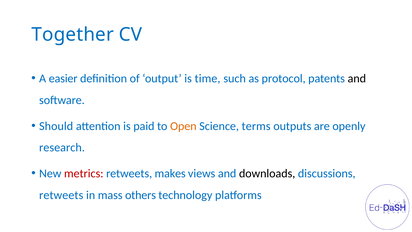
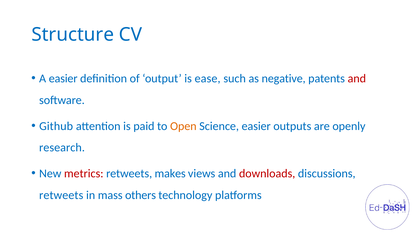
Together: Together -> Structure
time: time -> ease
protocol: protocol -> negative
and at (357, 78) colour: black -> red
Should: Should -> Github
Science terms: terms -> easier
downloads colour: black -> red
